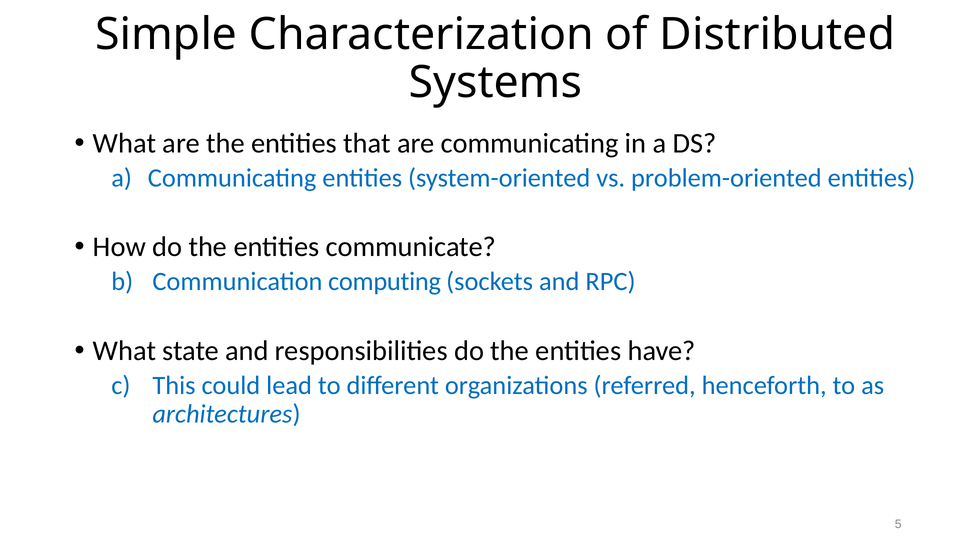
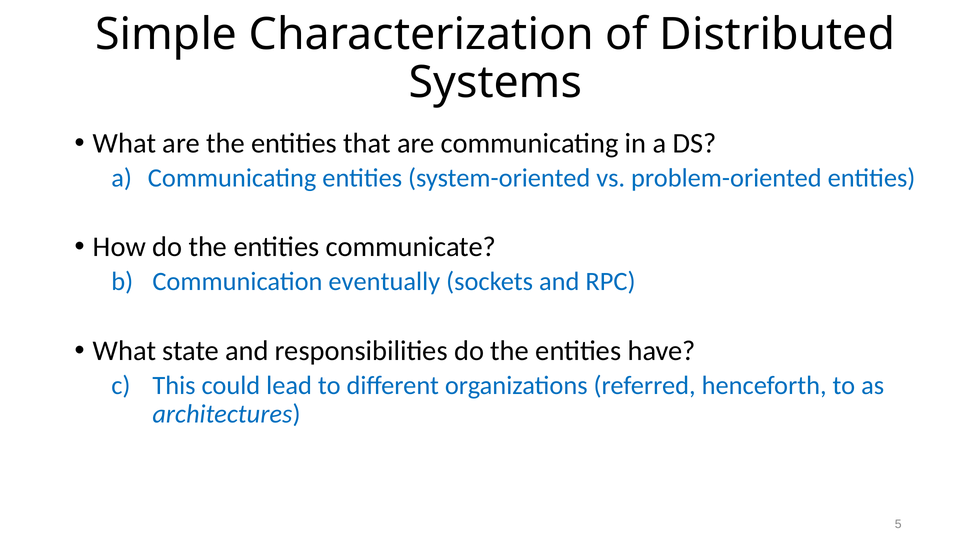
computing: computing -> eventually
